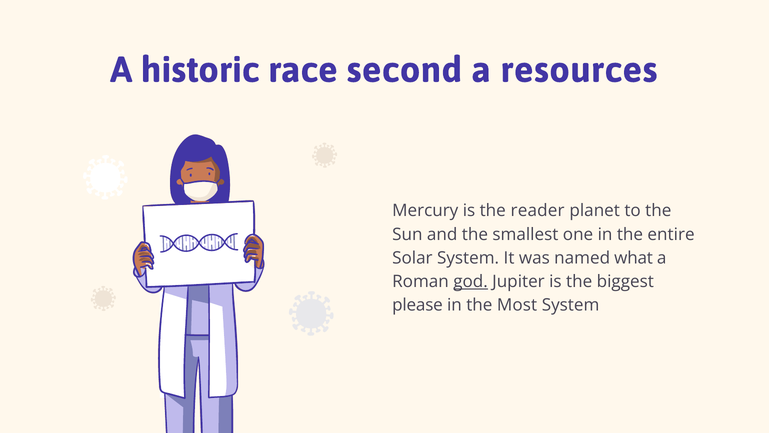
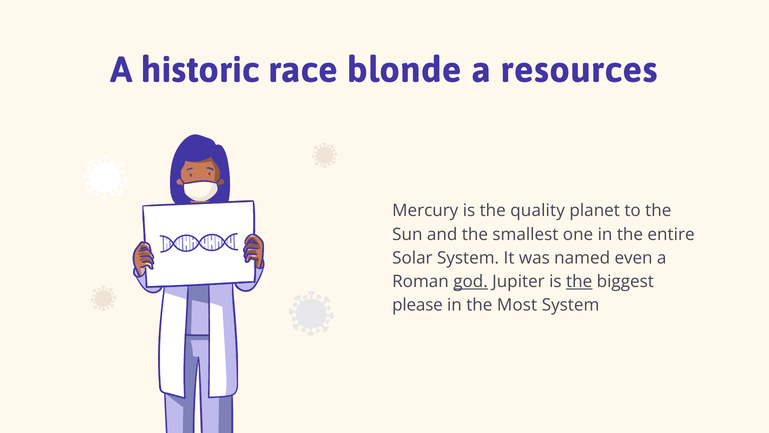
second: second -> blonde
reader: reader -> quality
what: what -> even
the at (579, 281) underline: none -> present
